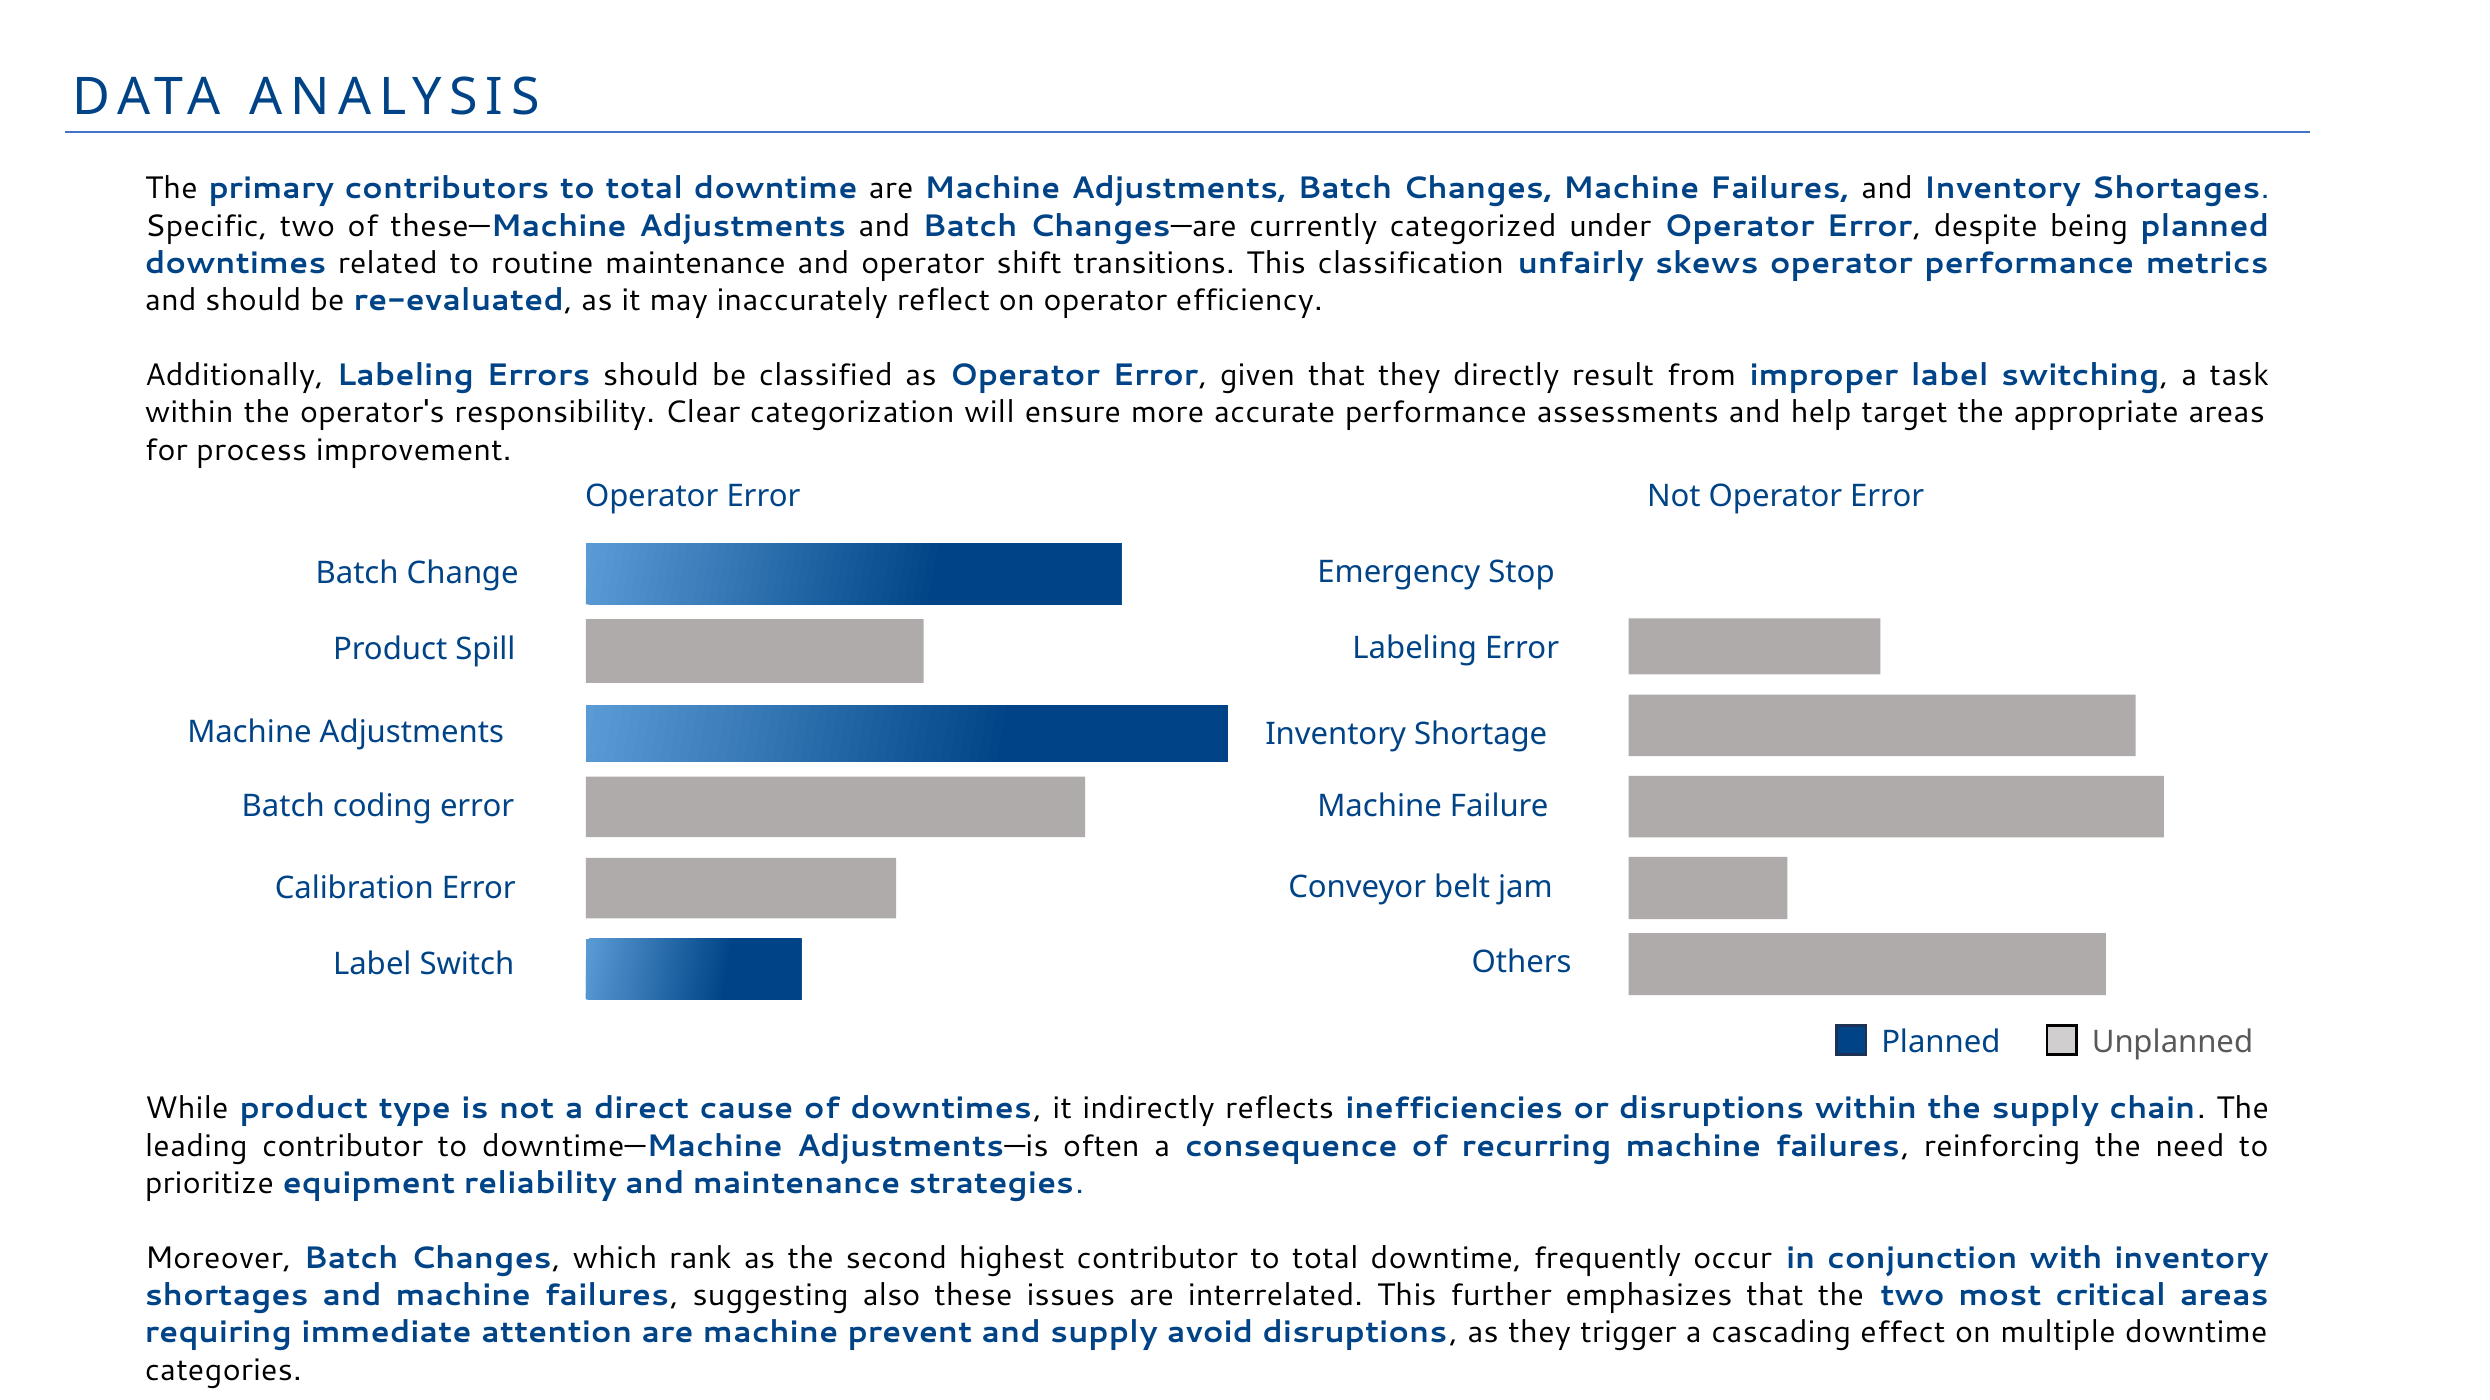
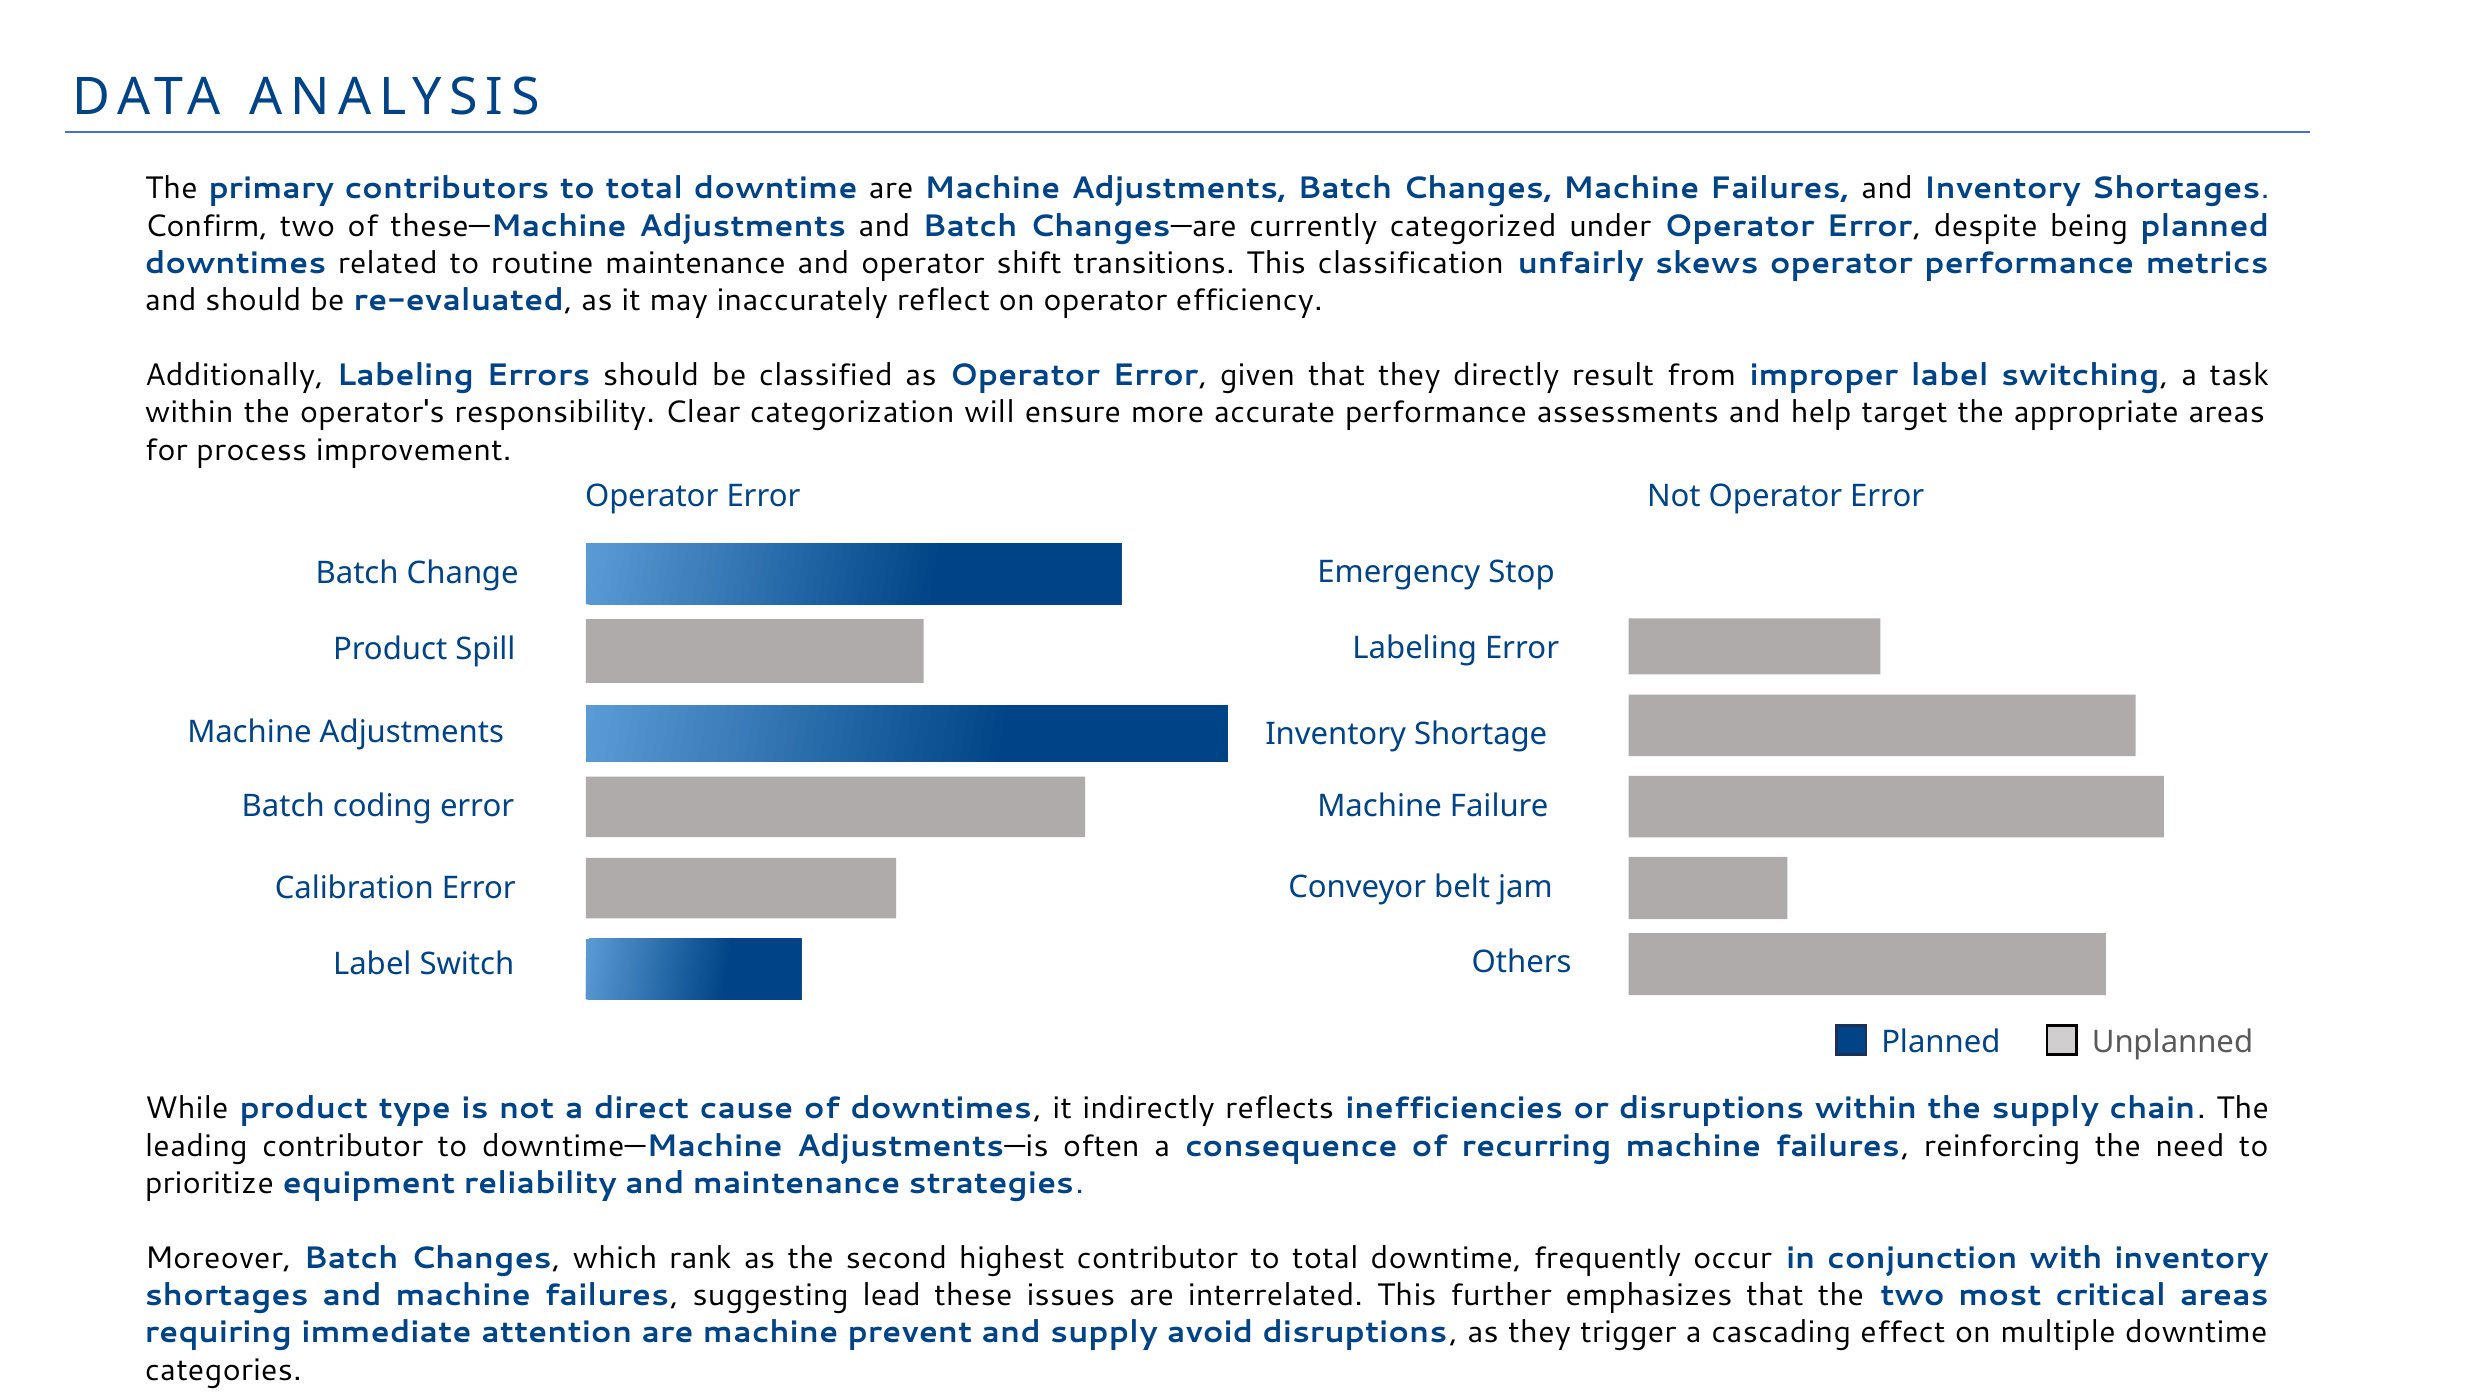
Specific: Specific -> Confirm
also: also -> lead
